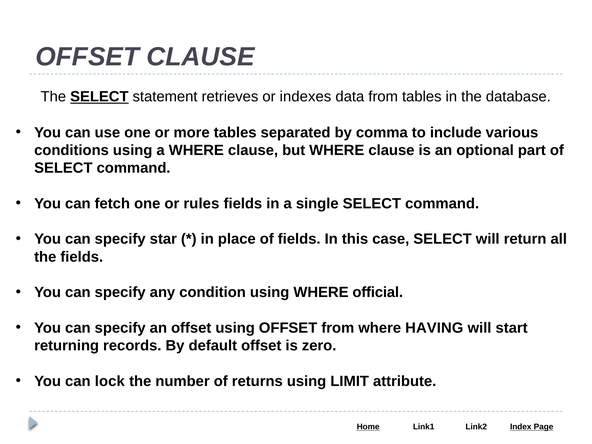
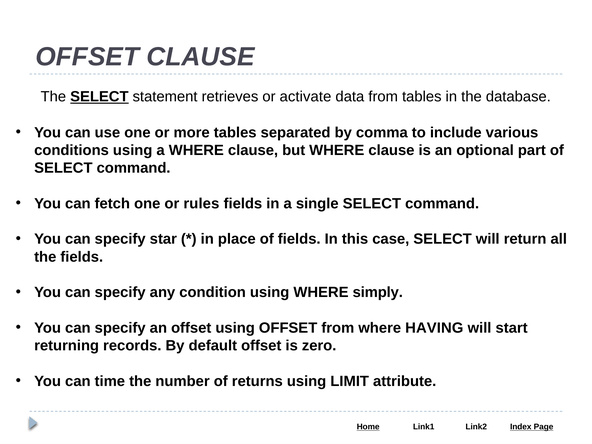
indexes: indexes -> activate
official: official -> simply
lock: lock -> time
